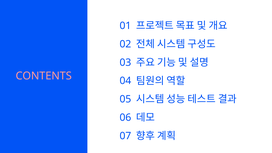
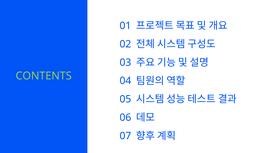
CONTENTS colour: pink -> light green
